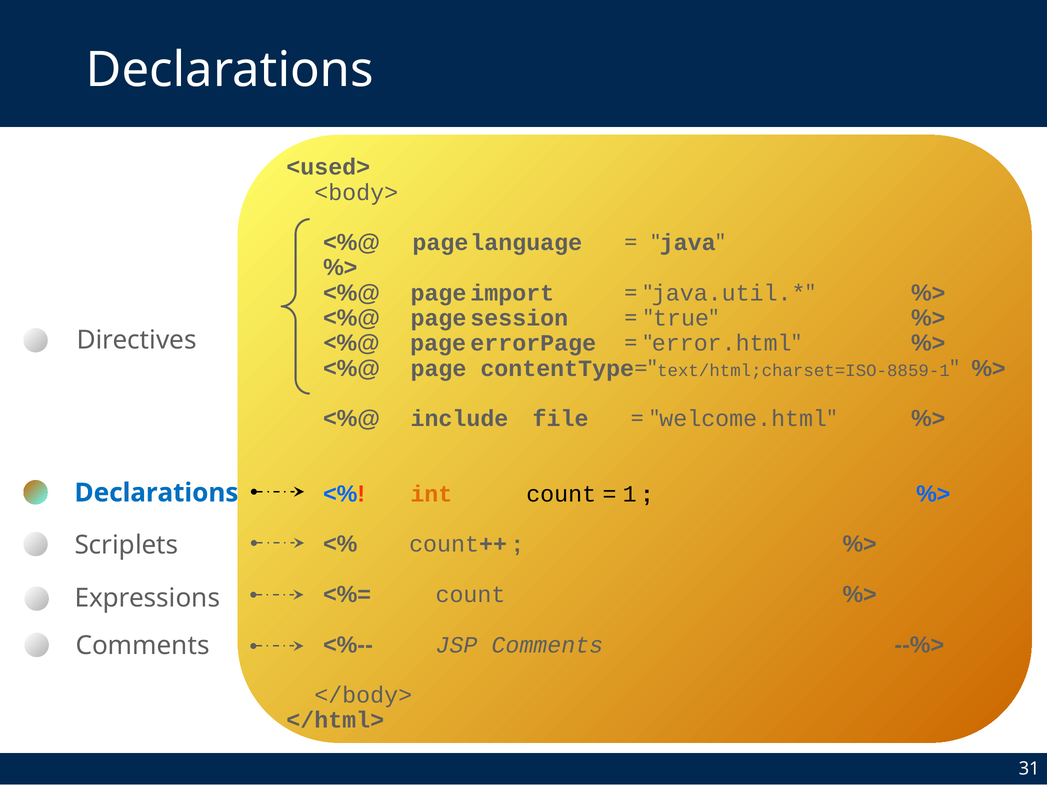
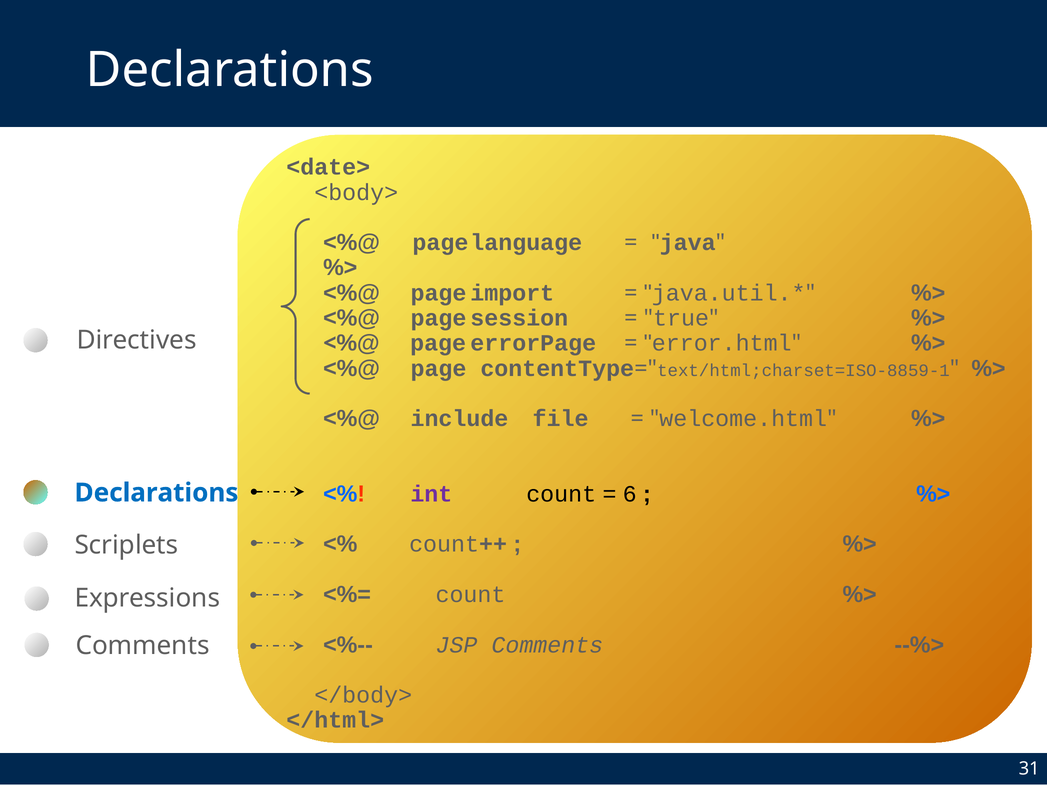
<used>: <used> -> <date>
int colour: orange -> purple
1: 1 -> 6
